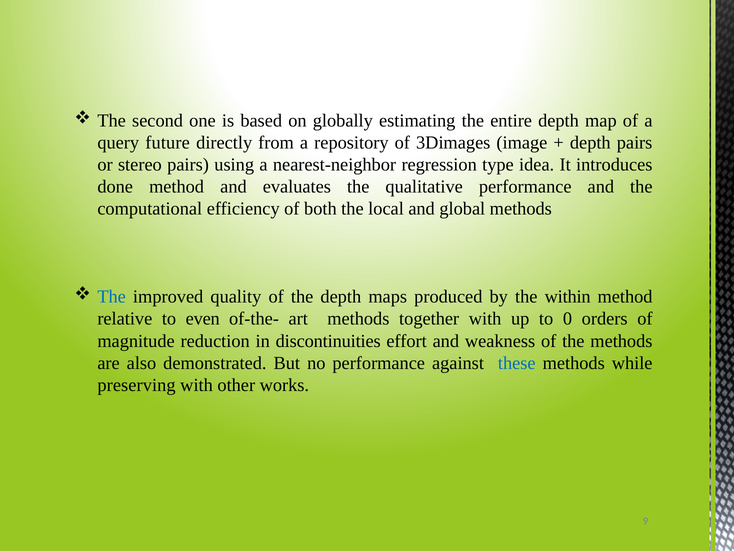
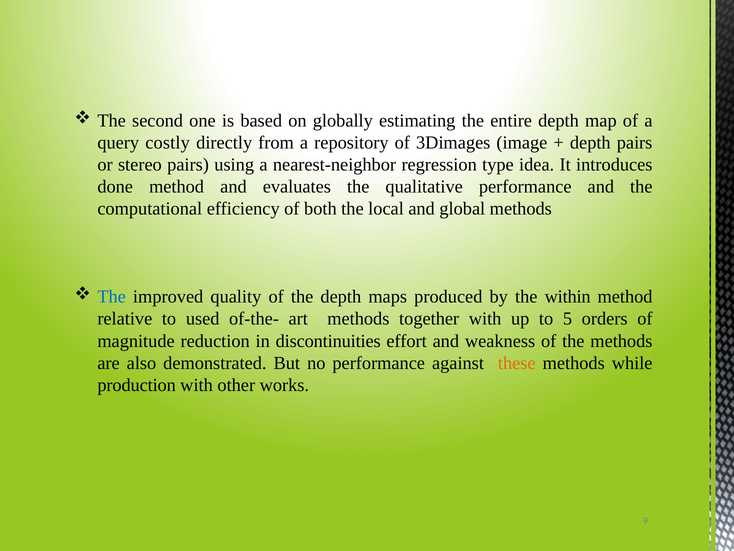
future: future -> costly
even: even -> used
0: 0 -> 5
these colour: blue -> orange
preserving: preserving -> production
